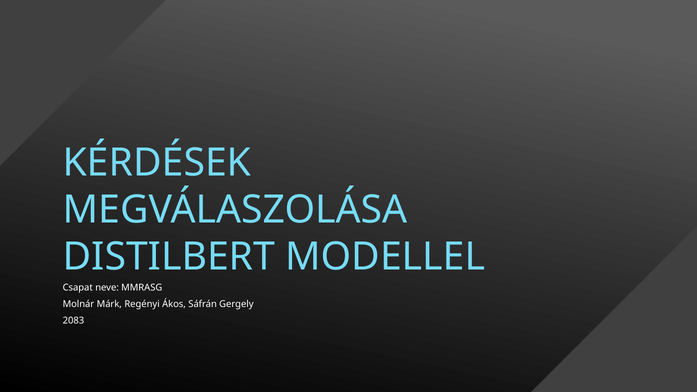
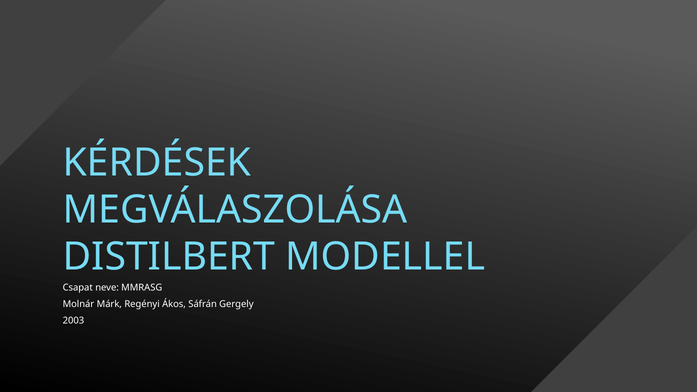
2083: 2083 -> 2003
